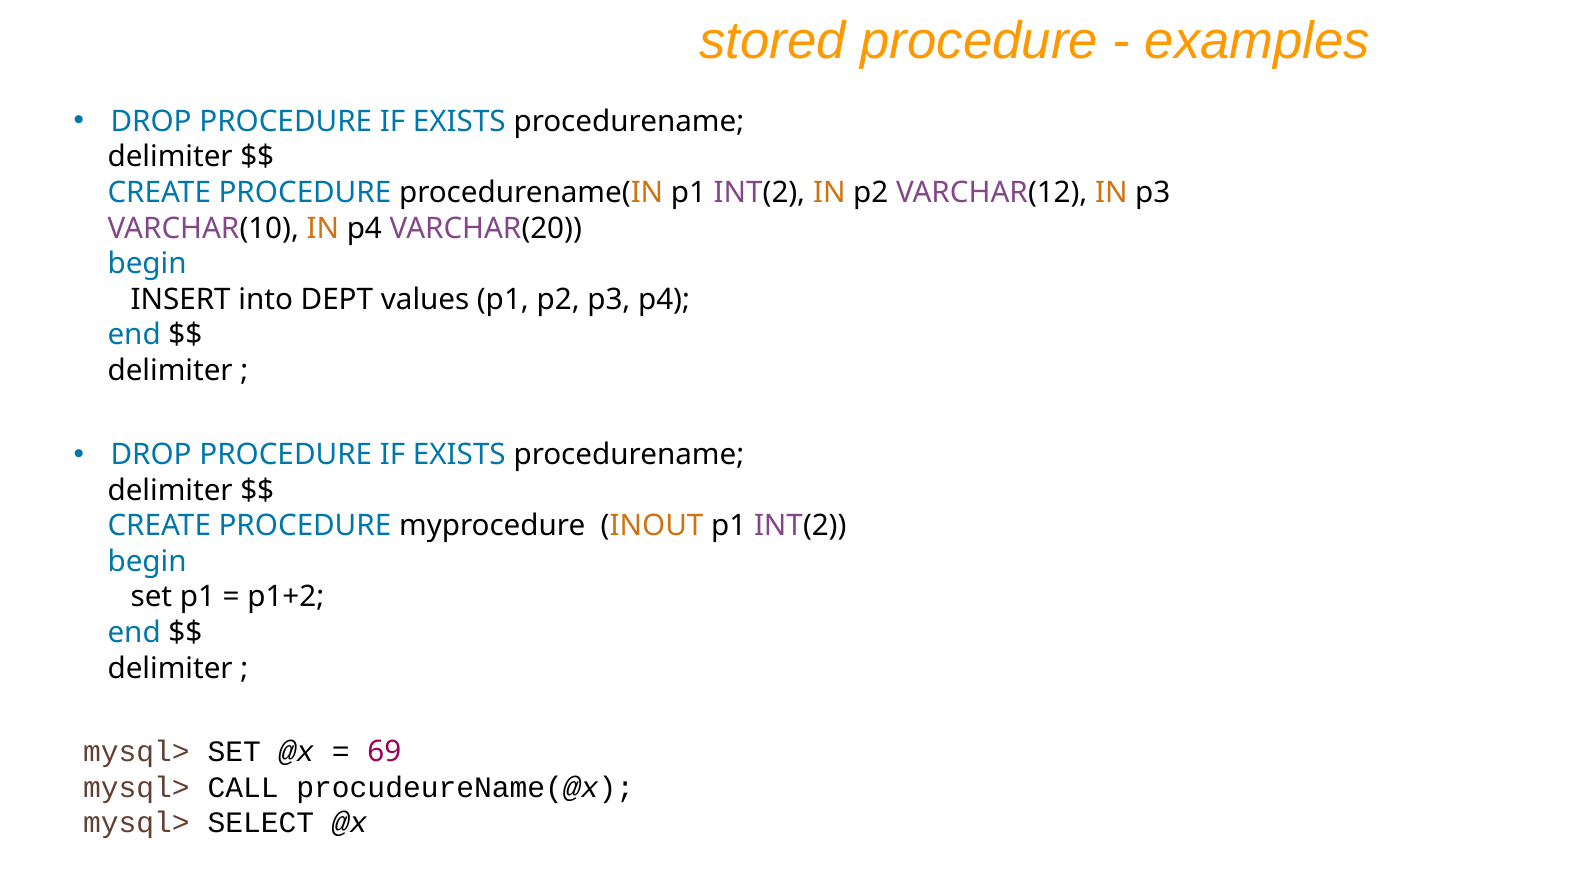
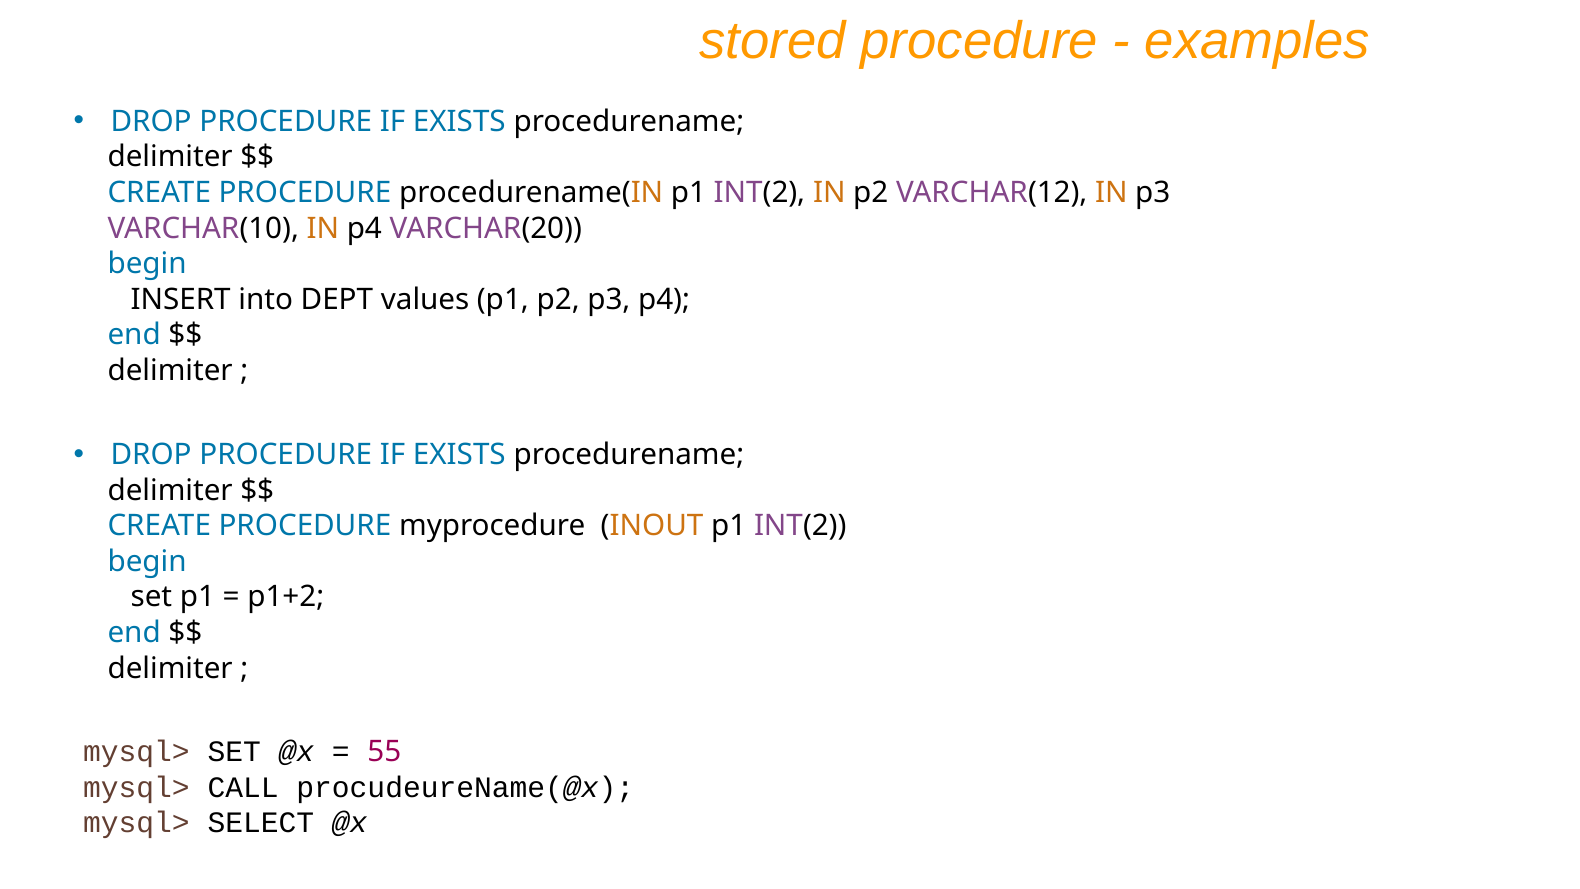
69: 69 -> 55
